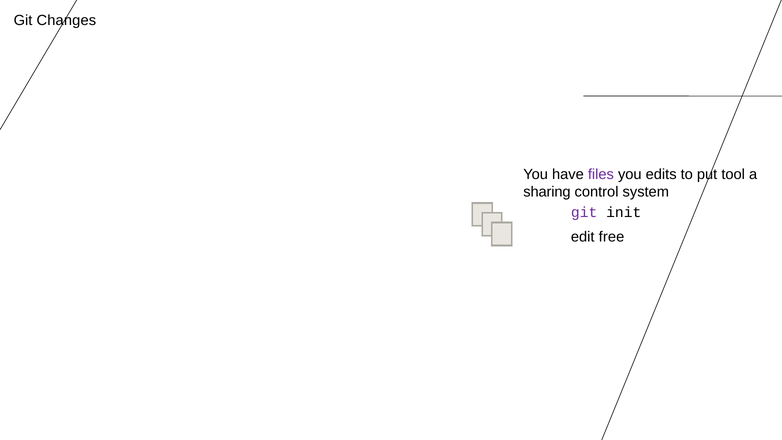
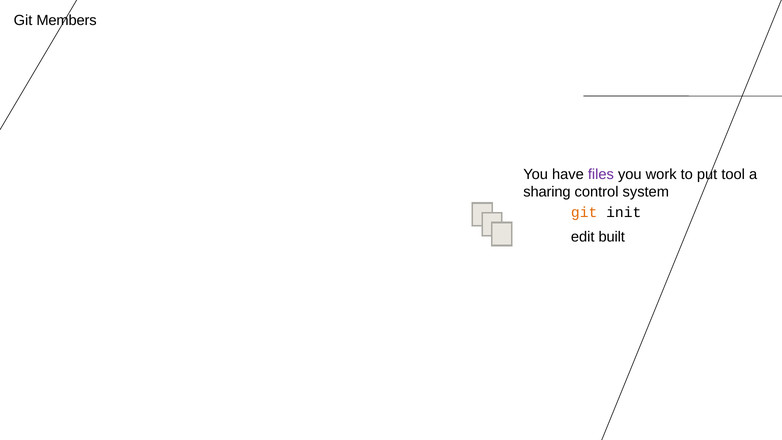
Changes: Changes -> Members
edits: edits -> work
git at (584, 212) colour: purple -> orange
free: free -> built
